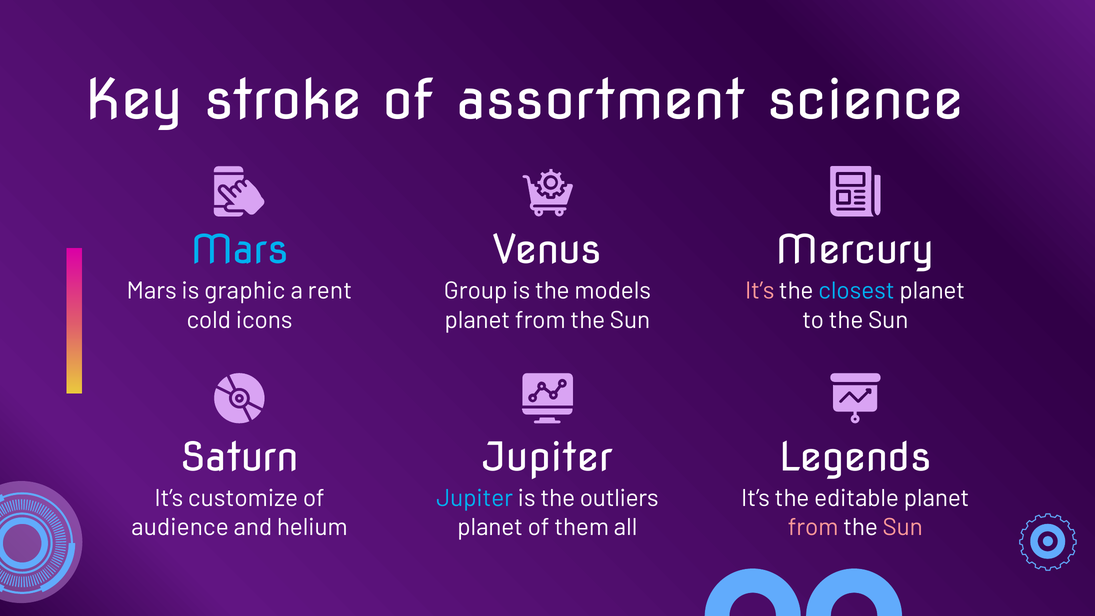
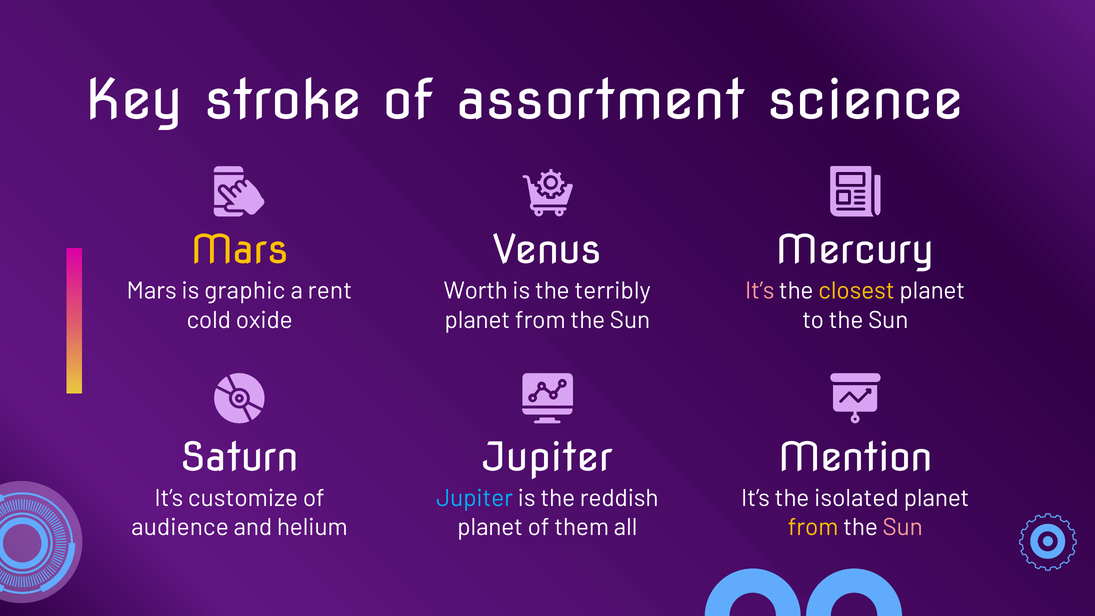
Mars at (240, 250) colour: light blue -> yellow
Group: Group -> Worth
models: models -> terribly
closest colour: light blue -> yellow
icons: icons -> oxide
Legends: Legends -> Mention
outliers: outliers -> reddish
editable: editable -> isolated
from at (813, 527) colour: pink -> yellow
